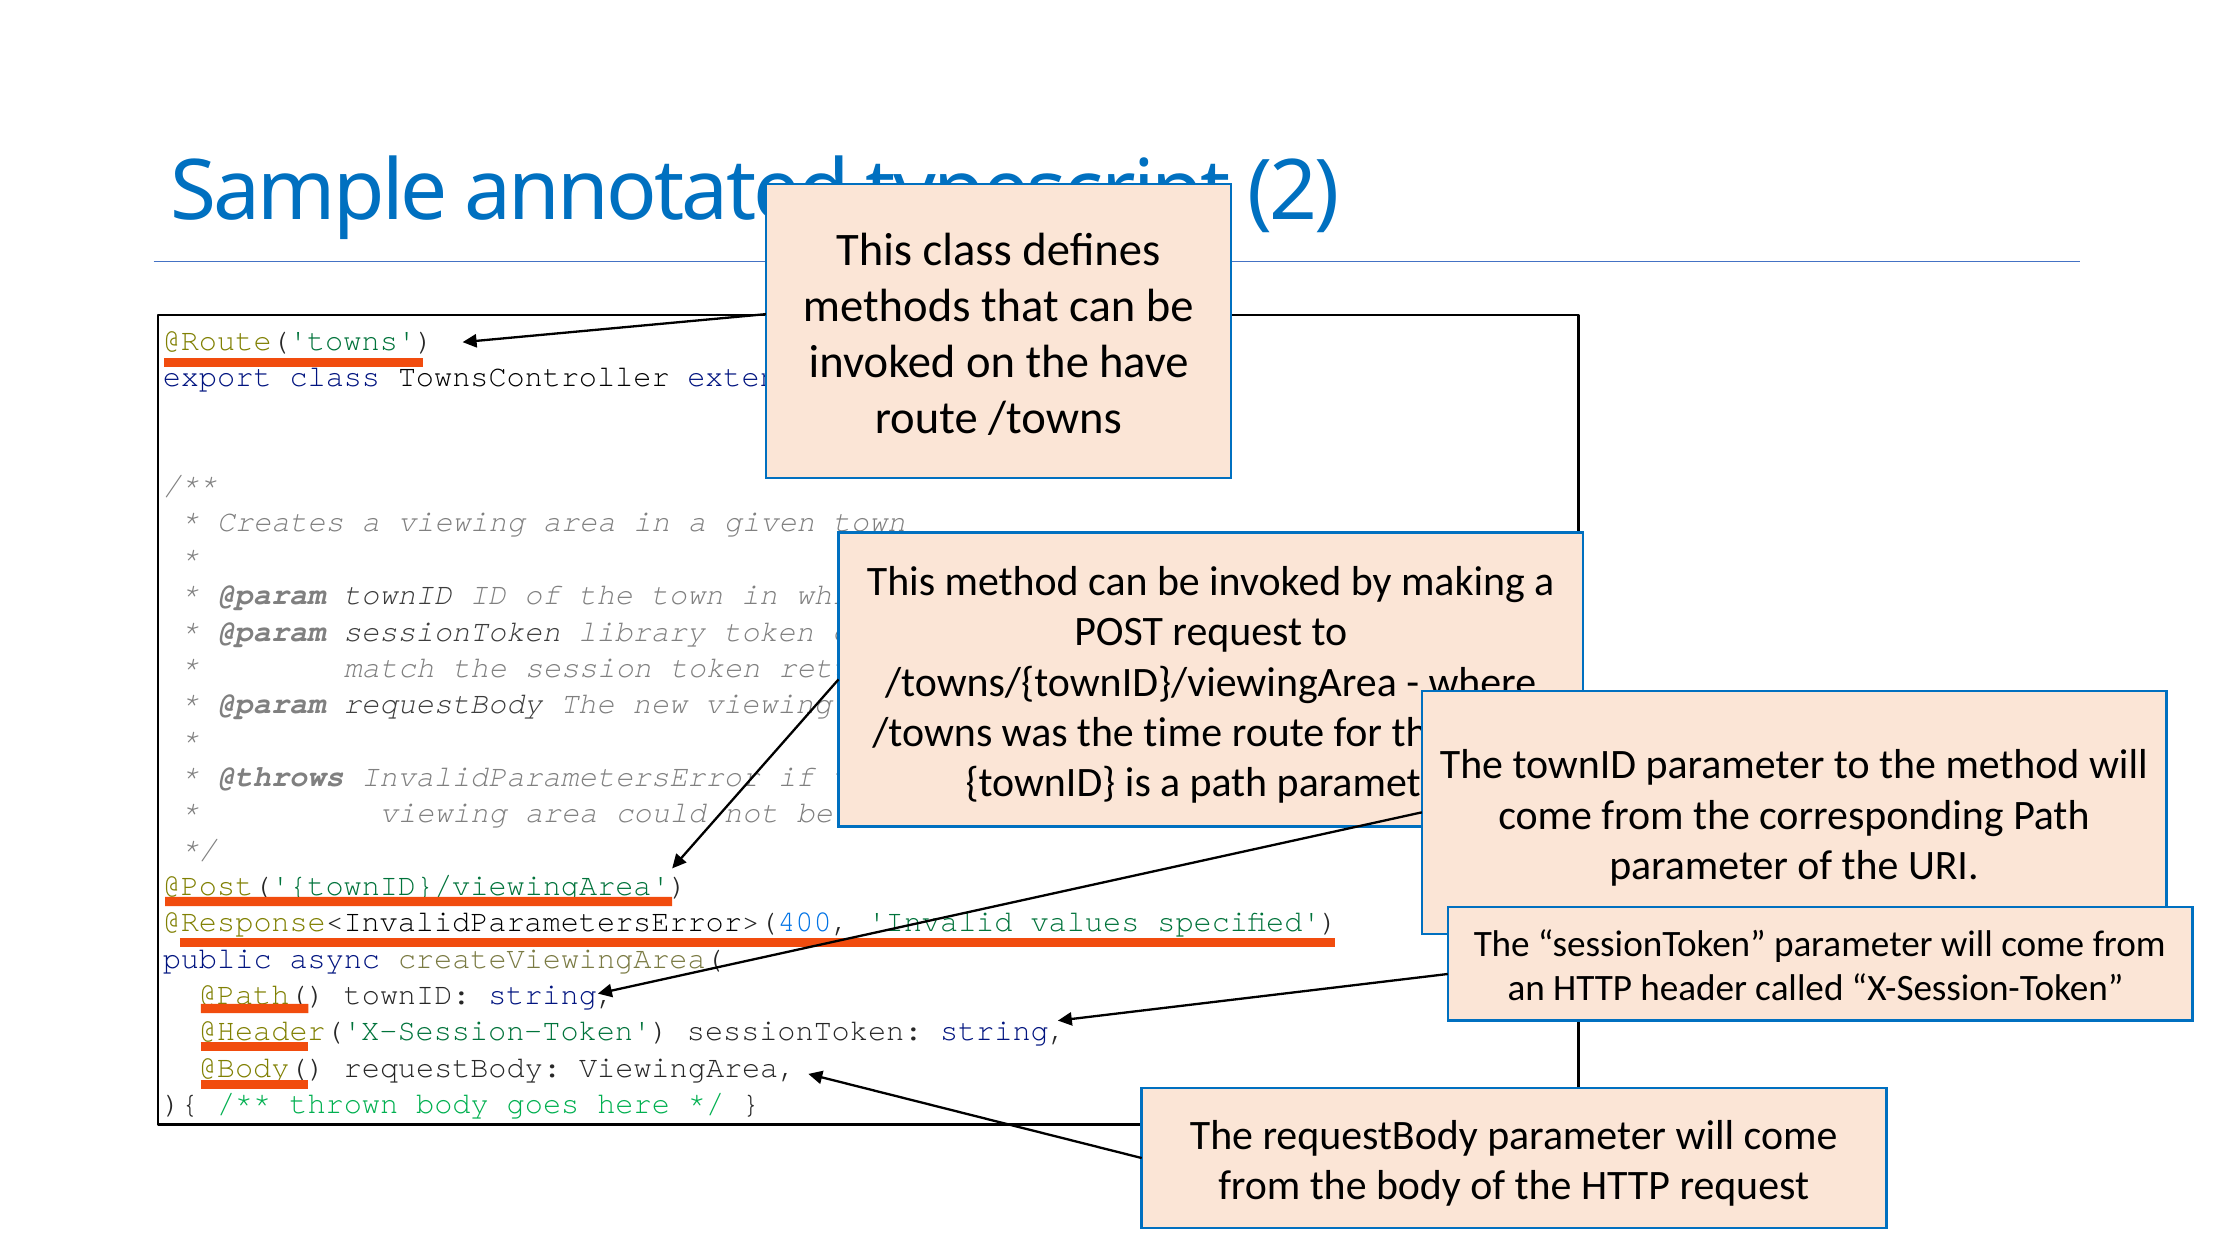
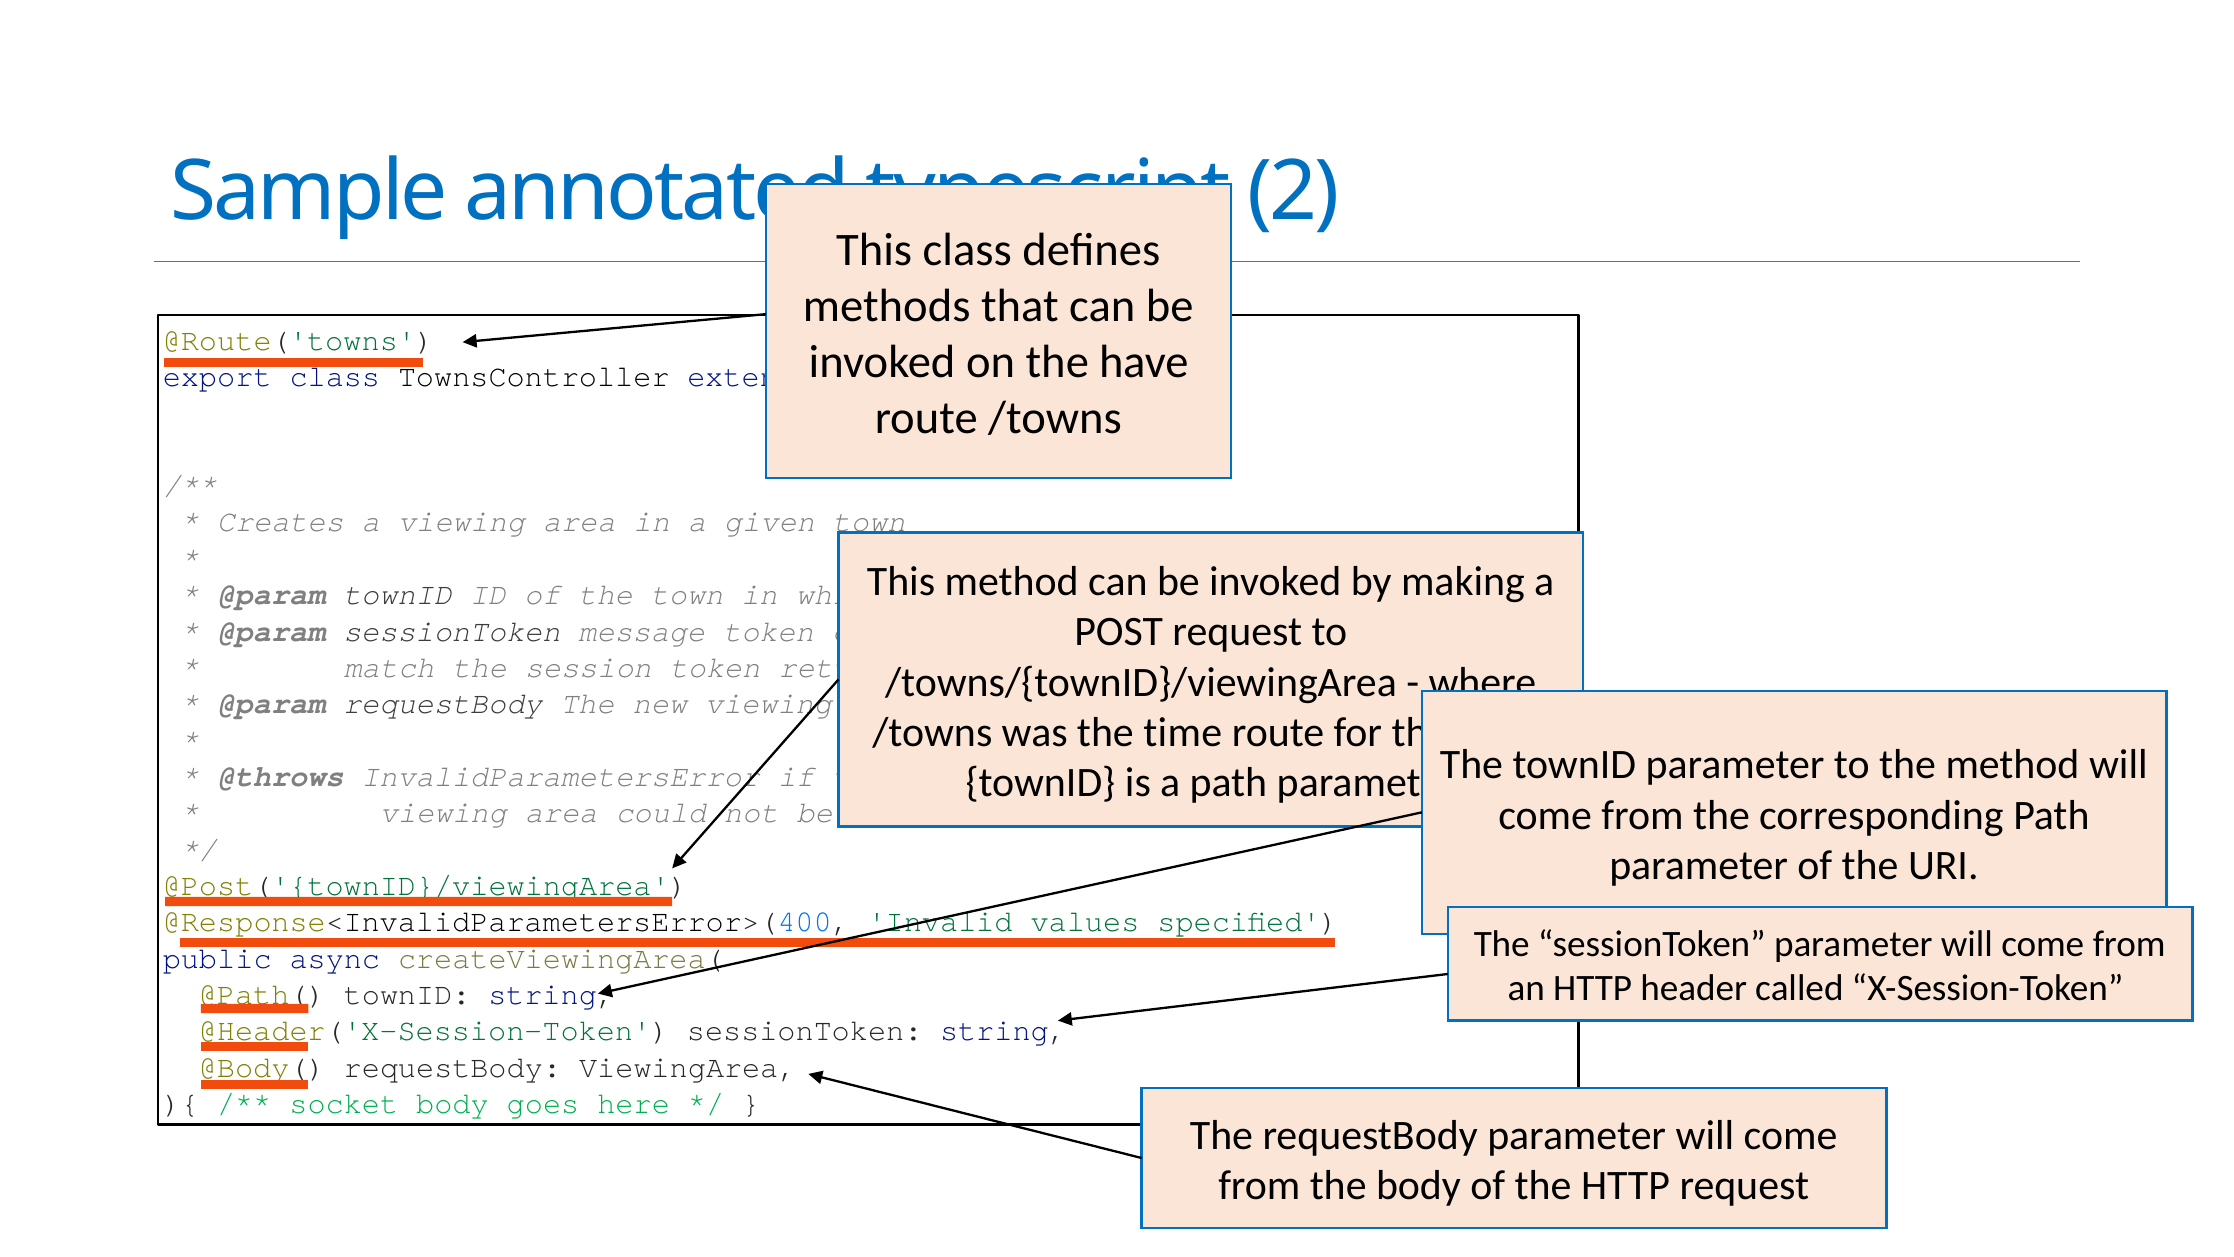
library: library -> message
thrown: thrown -> socket
